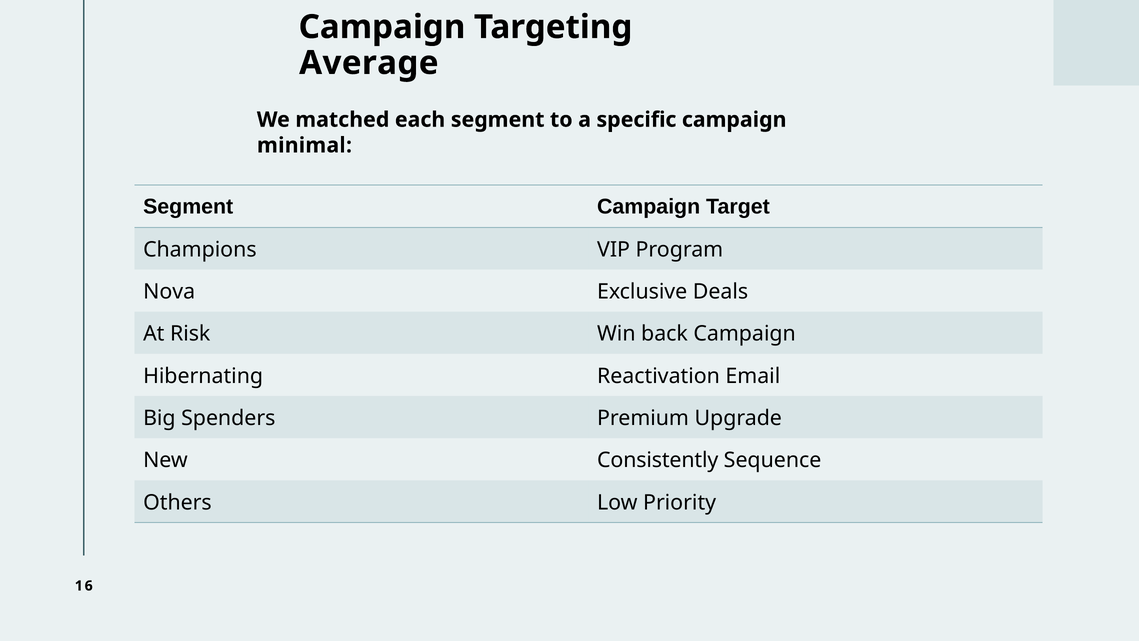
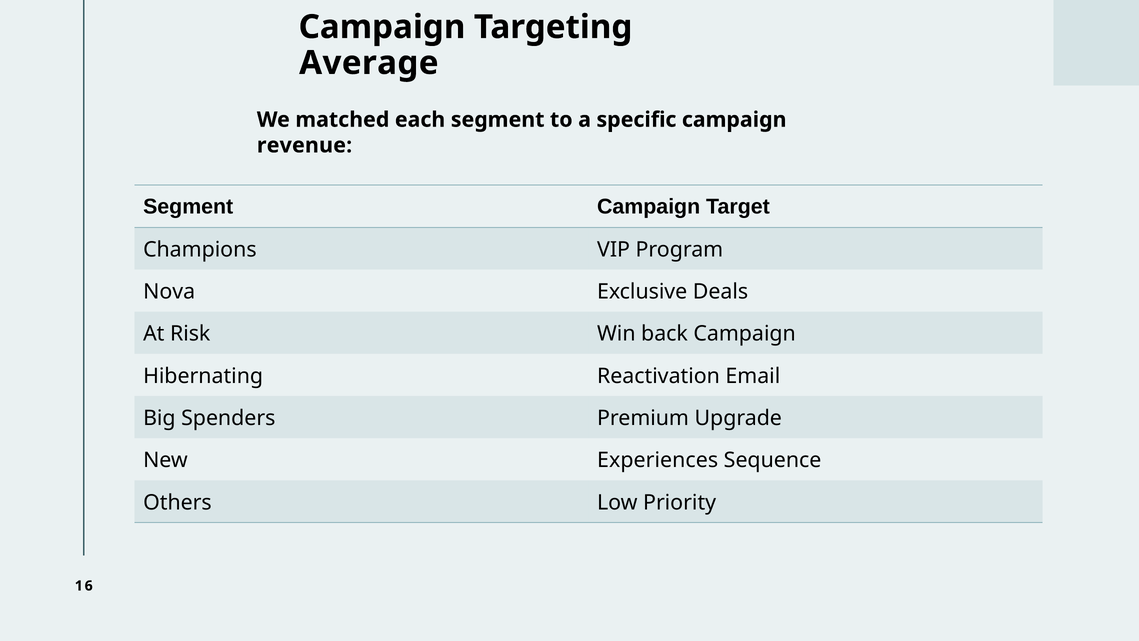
minimal: minimal -> revenue
Consistently: Consistently -> Experiences
